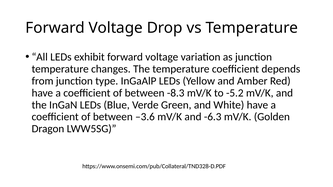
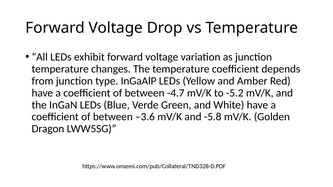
-8.3: -8.3 -> -4.7
-6.3: -6.3 -> -5.8
